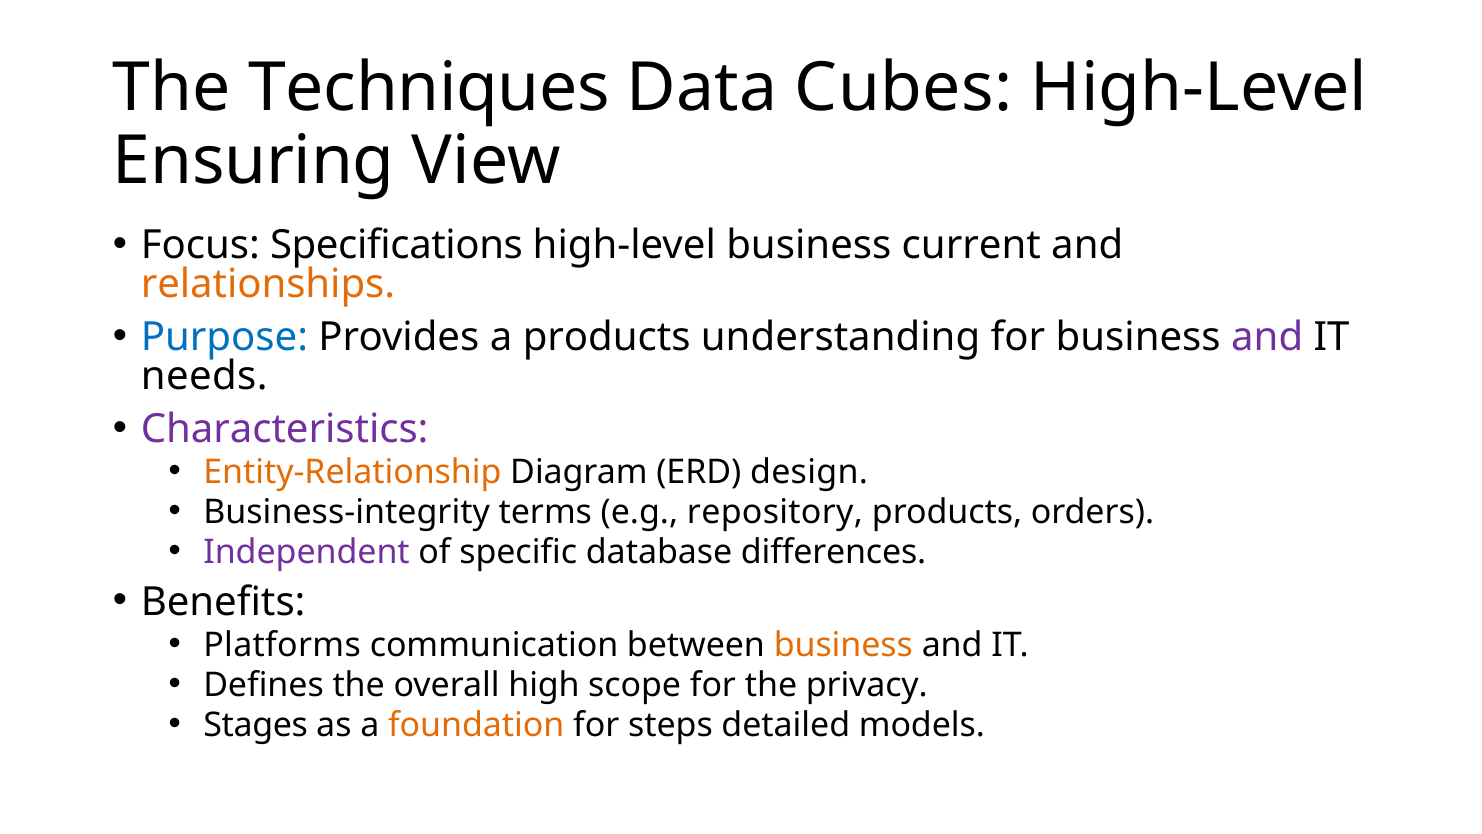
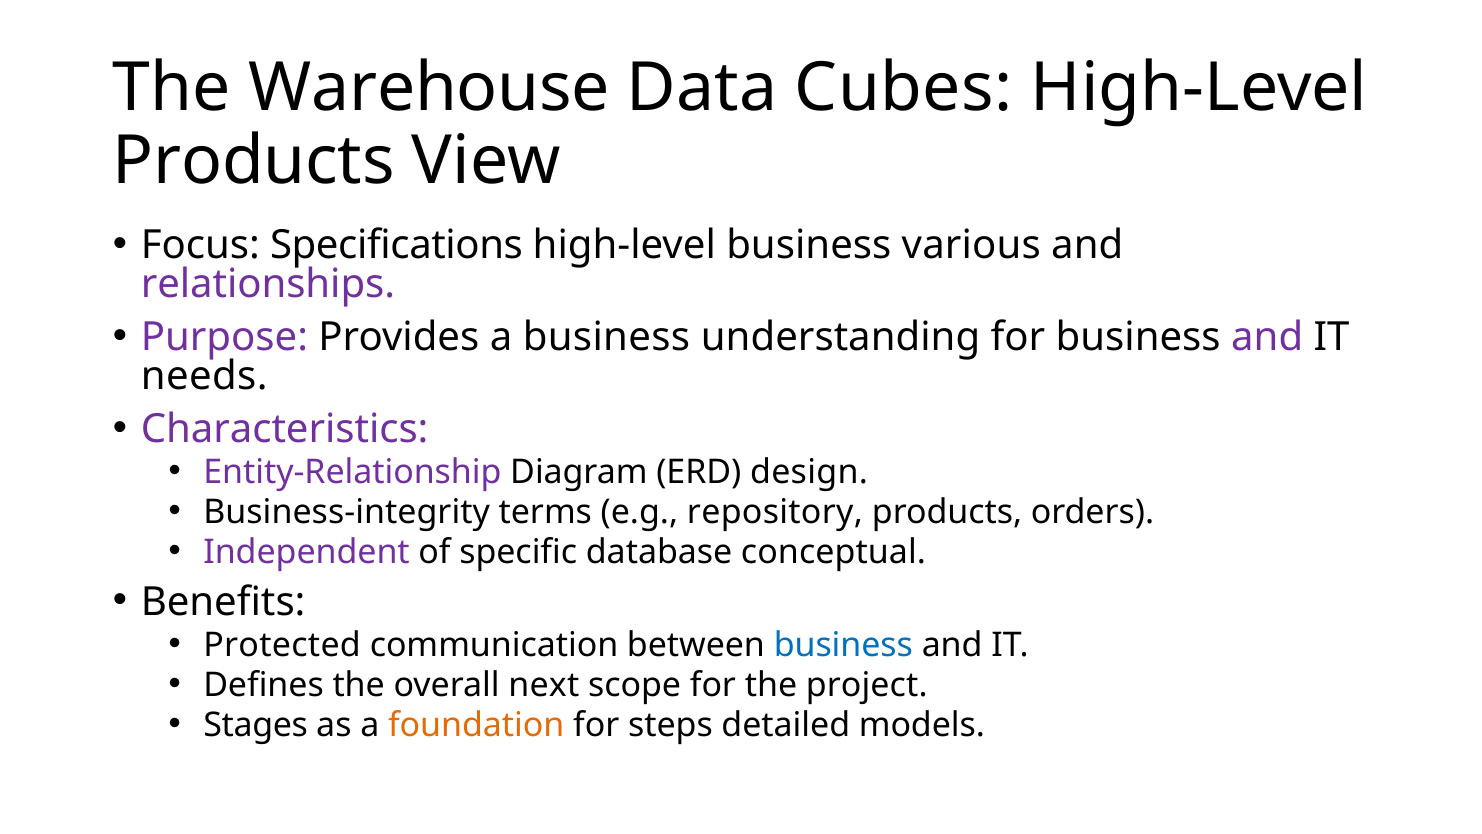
Techniques: Techniques -> Warehouse
Ensuring at (254, 161): Ensuring -> Products
current: current -> various
relationships colour: orange -> purple
Purpose colour: blue -> purple
a products: products -> business
Entity-Relationship colour: orange -> purple
differences: differences -> conceptual
Platforms: Platforms -> Protected
business at (843, 645) colour: orange -> blue
high: high -> next
privacy: privacy -> project
